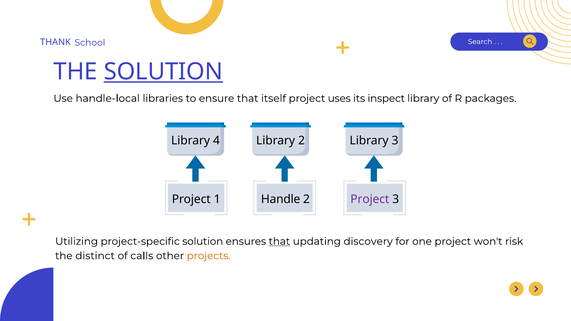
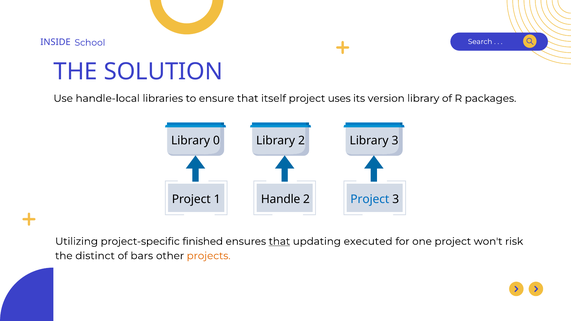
THANK: THANK -> INSIDE
SOLUTION at (163, 72) underline: present -> none
inspect: inspect -> version
4: 4 -> 0
Project at (370, 199) colour: purple -> blue
project-specific solution: solution -> finished
discovery: discovery -> executed
calls: calls -> bars
